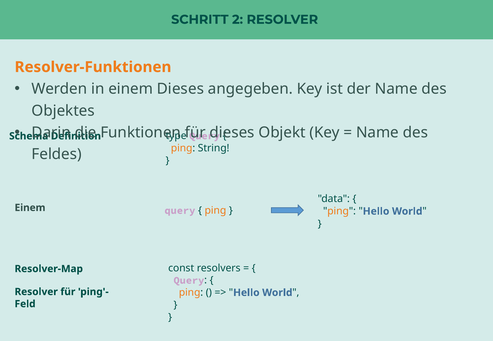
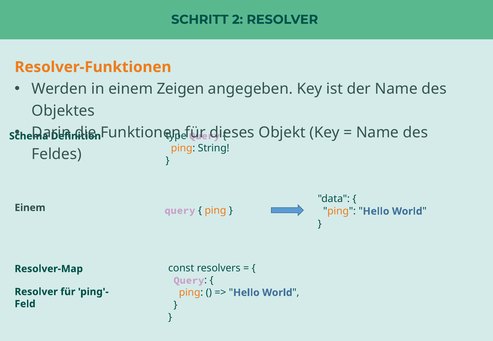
einem Dieses: Dieses -> Zeigen
